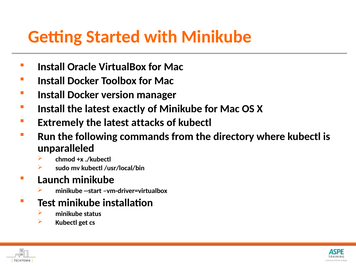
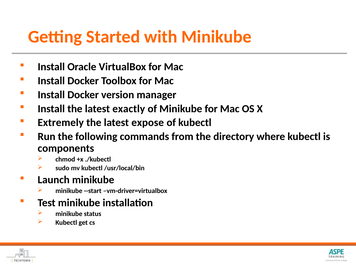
attacks: attacks -> expose
unparalleled: unparalleled -> components
